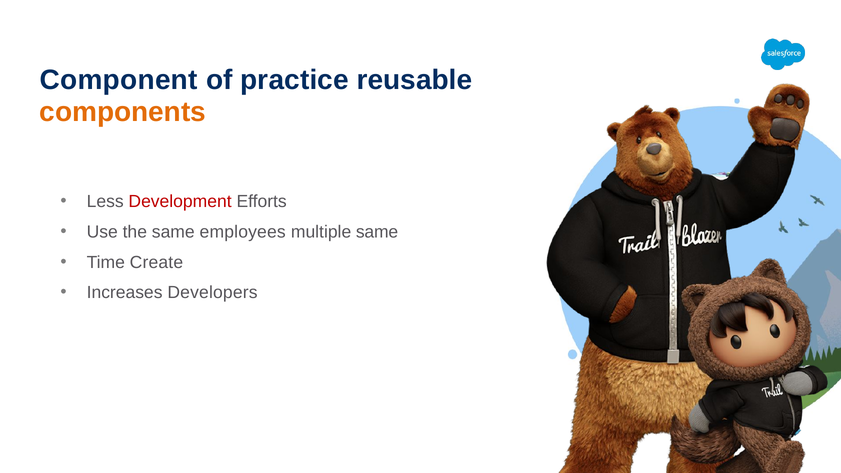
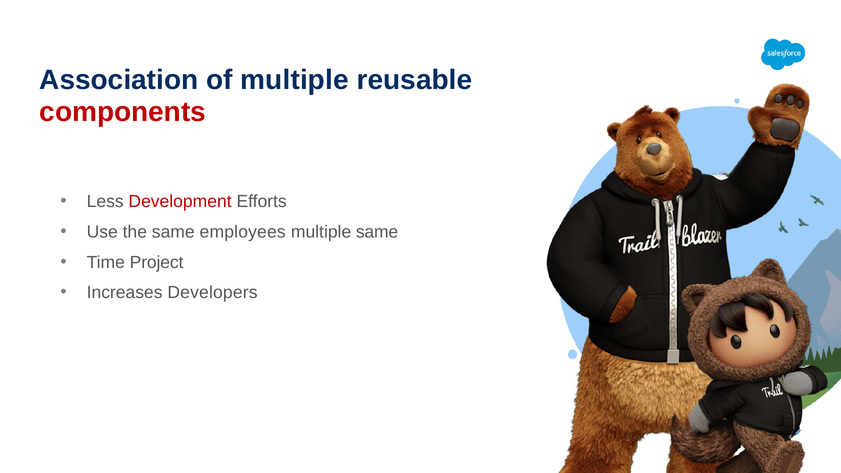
Component: Component -> Association
of practice: practice -> multiple
components colour: orange -> red
Create: Create -> Project
